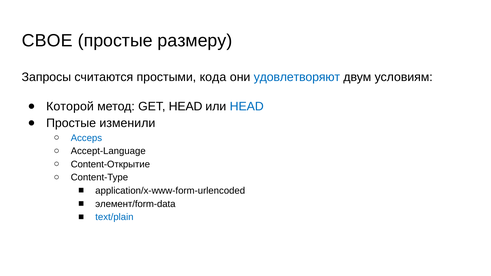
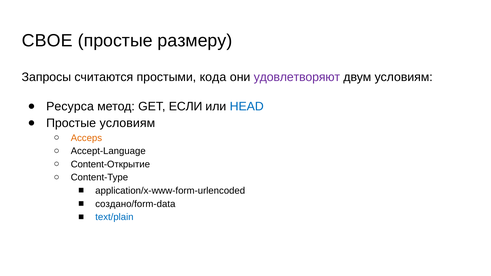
удовлетворяют colour: blue -> purple
Которой: Которой -> Ресурса
GET HEAD: HEAD -> ЕСЛИ
Простые изменили: изменили -> условиям
Acceps colour: blue -> orange
элемент/form-data: элемент/form-data -> создано/form-data
